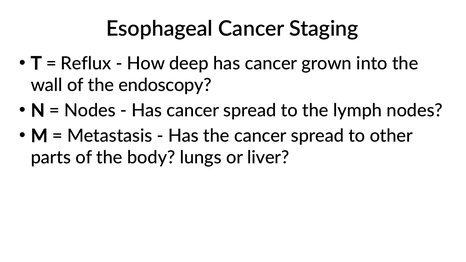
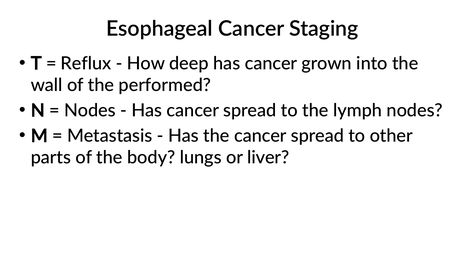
endoscopy: endoscopy -> performed
